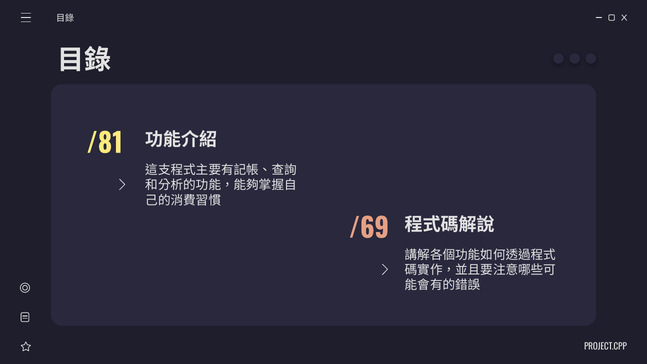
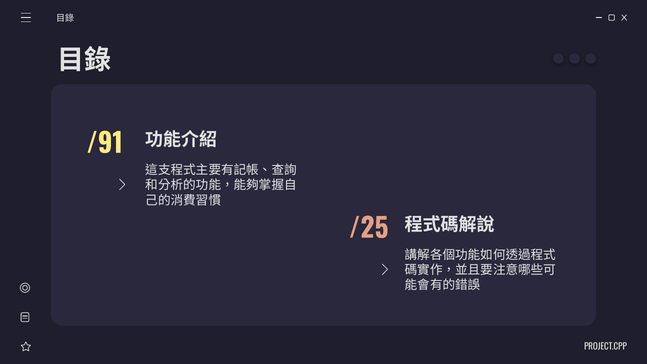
/81: /81 -> /91
/69: /69 -> /25
